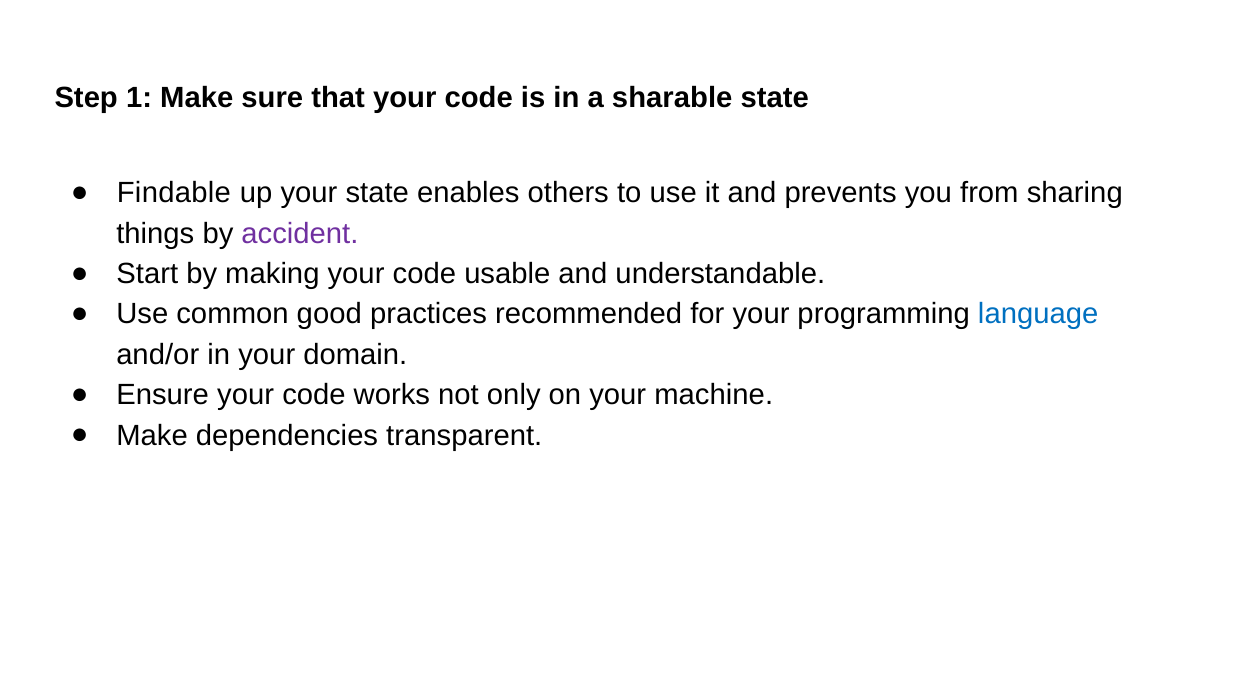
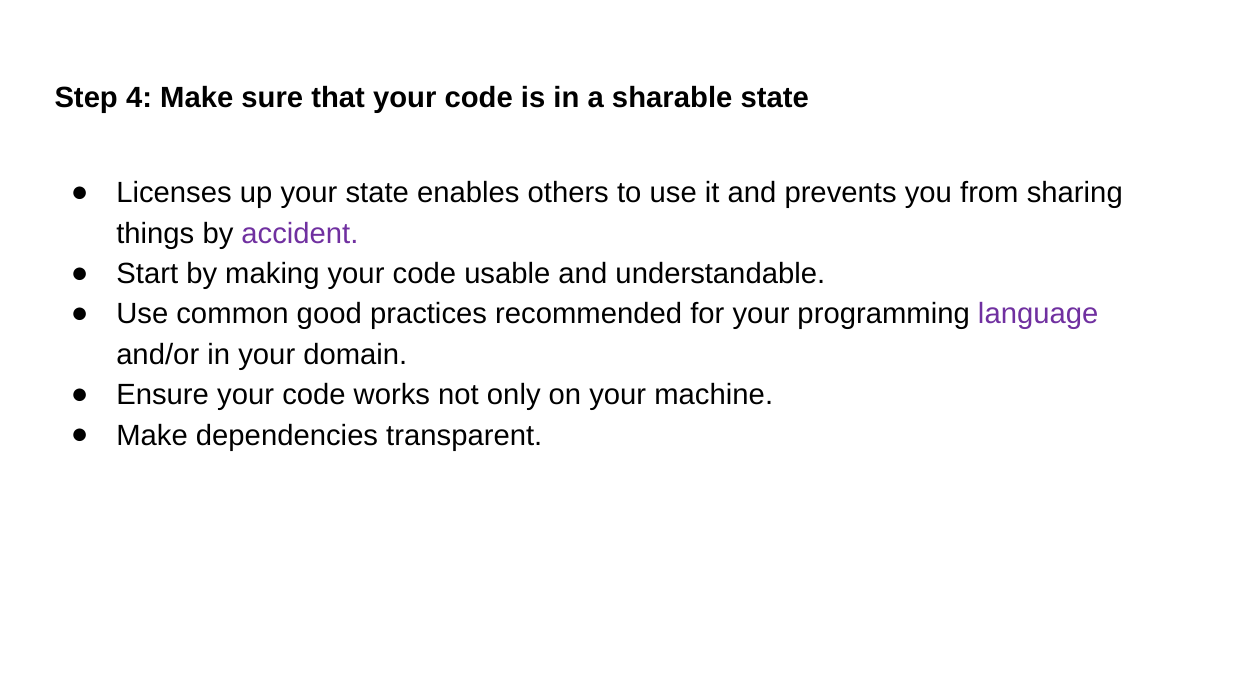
1: 1 -> 4
Findable: Findable -> Licenses
language colour: blue -> purple
